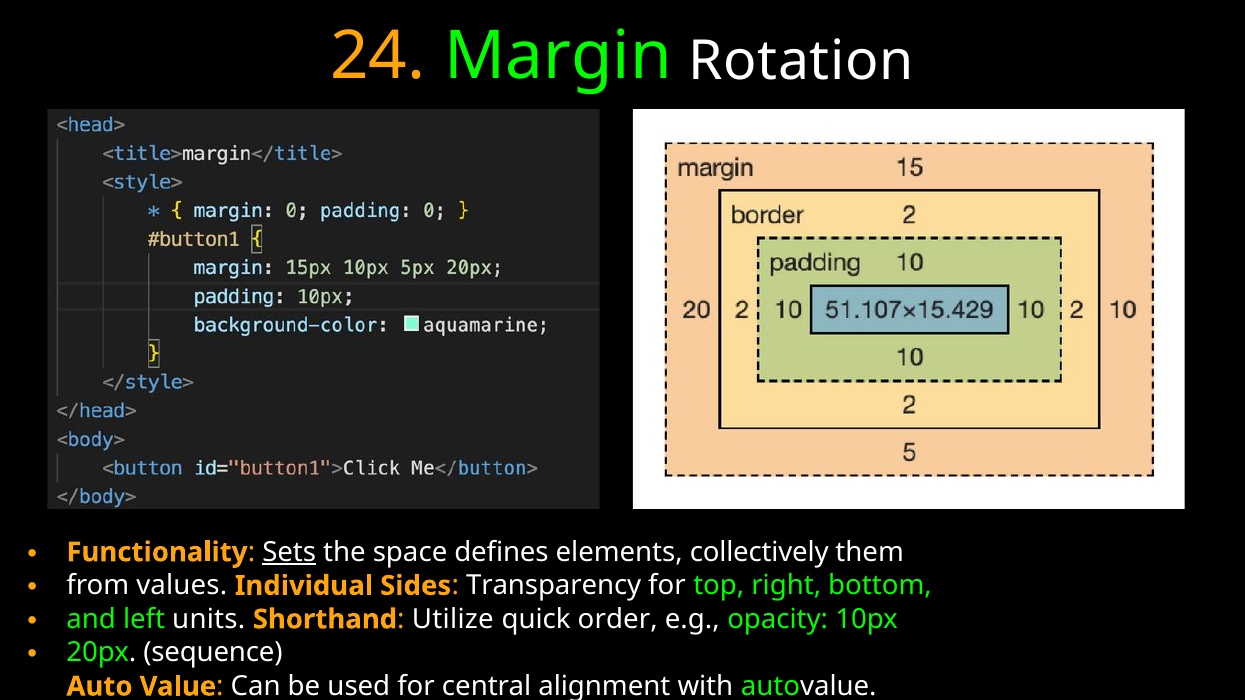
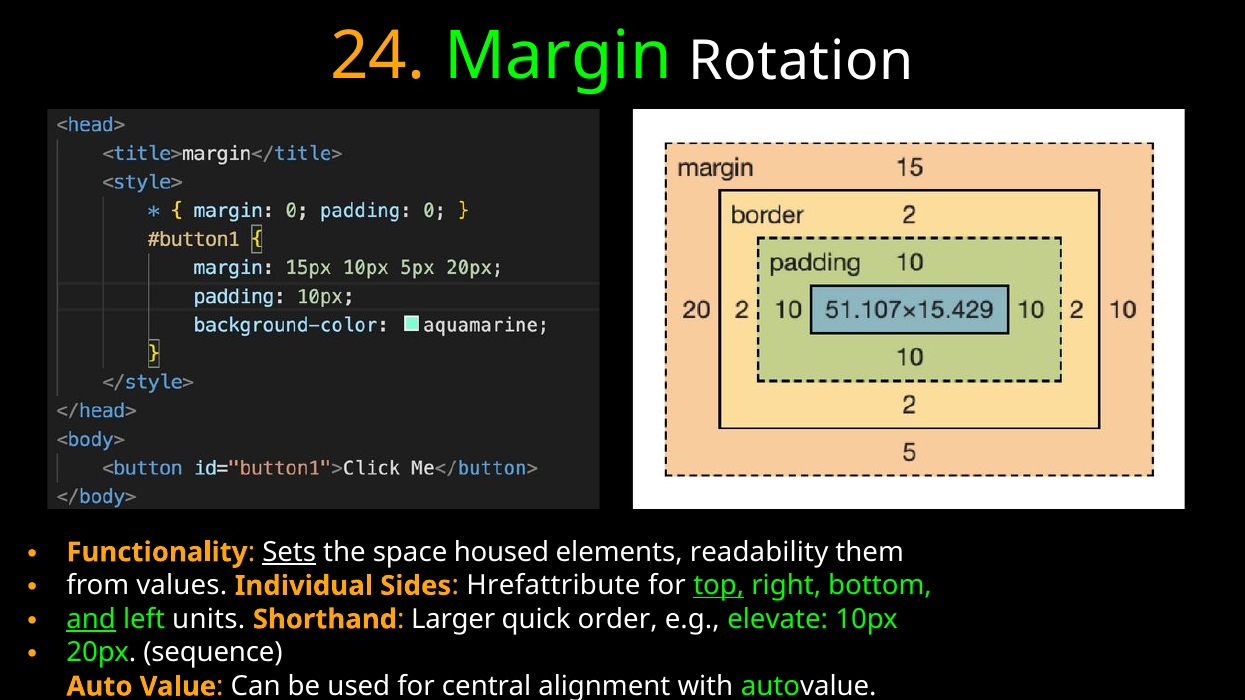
defines: defines -> housed
collectively: collectively -> readability
Transparency: Transparency -> Hrefattribute
top underline: none -> present
and underline: none -> present
Utilize: Utilize -> Larger
opacity: opacity -> elevate
